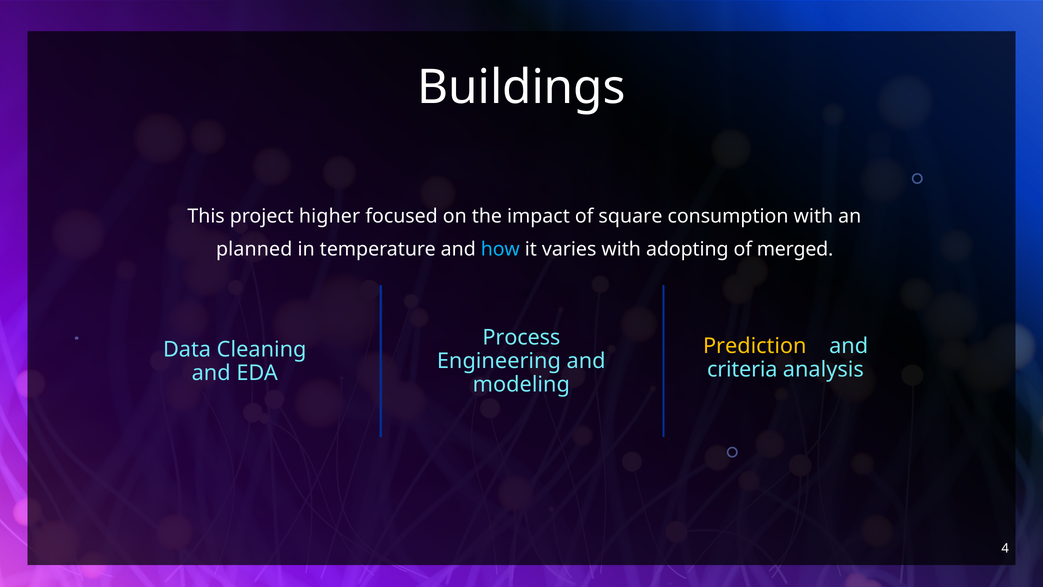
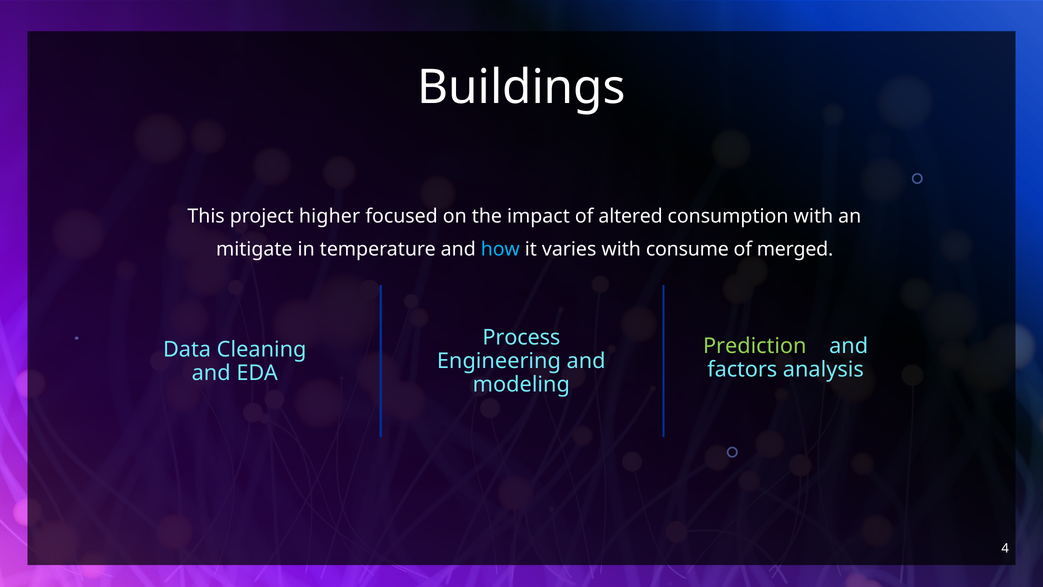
square: square -> altered
planned: planned -> mitigate
adopting: adopting -> consume
Prediction colour: yellow -> light green
criteria: criteria -> factors
